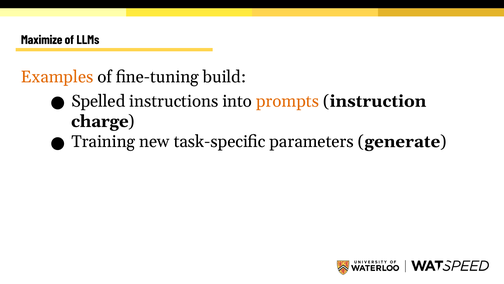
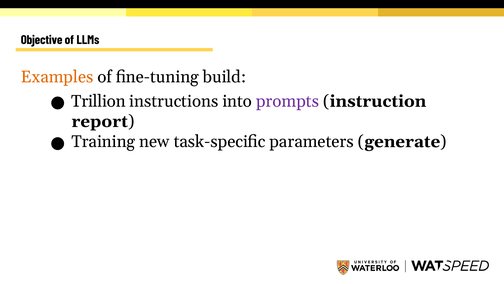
Maximize: Maximize -> Objective
Spelled: Spelled -> Trillion
prompts colour: orange -> purple
charge: charge -> report
